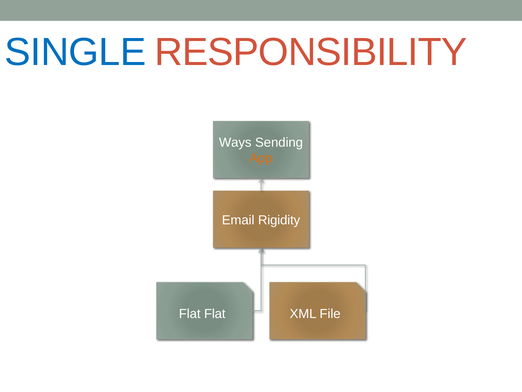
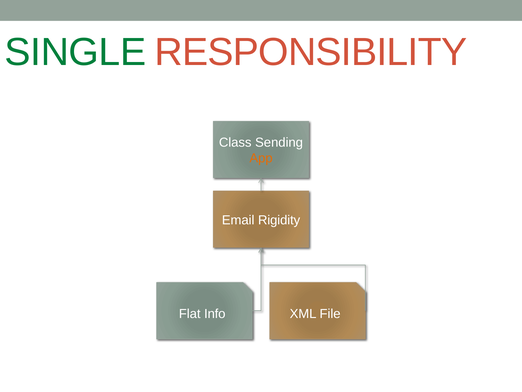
SINGLE colour: blue -> green
Ways: Ways -> Class
Flat Flat: Flat -> Info
